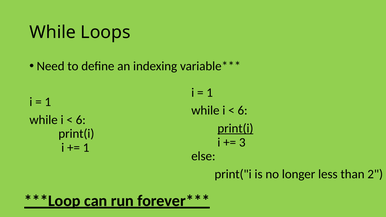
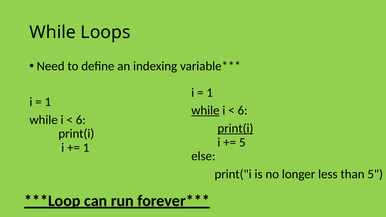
while at (205, 111) underline: none -> present
3 at (242, 142): 3 -> 5
than 2: 2 -> 5
